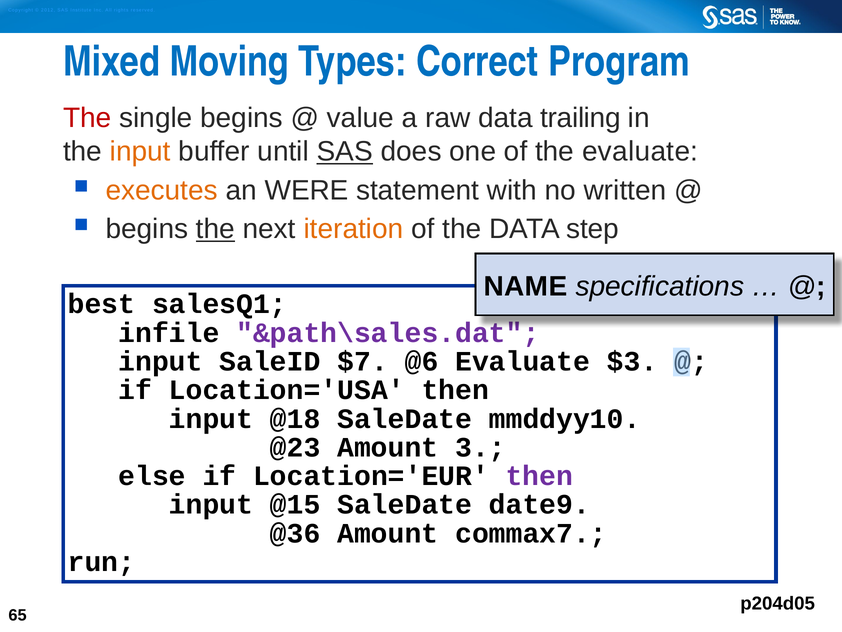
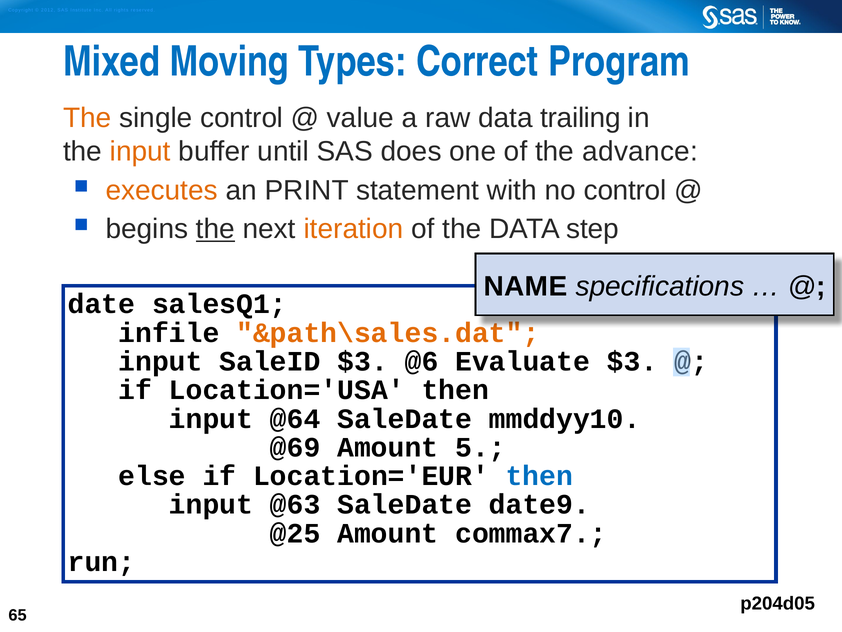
The at (87, 118) colour: red -> orange
single begins: begins -> control
SAS at (345, 151) underline: present -> none
the evaluate: evaluate -> advance
WERE: WERE -> PRINT
no written: written -> control
best: best -> date
&path\sales.dat colour: purple -> orange
SaleID $7: $7 -> $3
@18: @18 -> @64
@23: @23 -> @69
3: 3 -> 5
then at (539, 476) colour: purple -> blue
@15: @15 -> @63
@36: @36 -> @25
